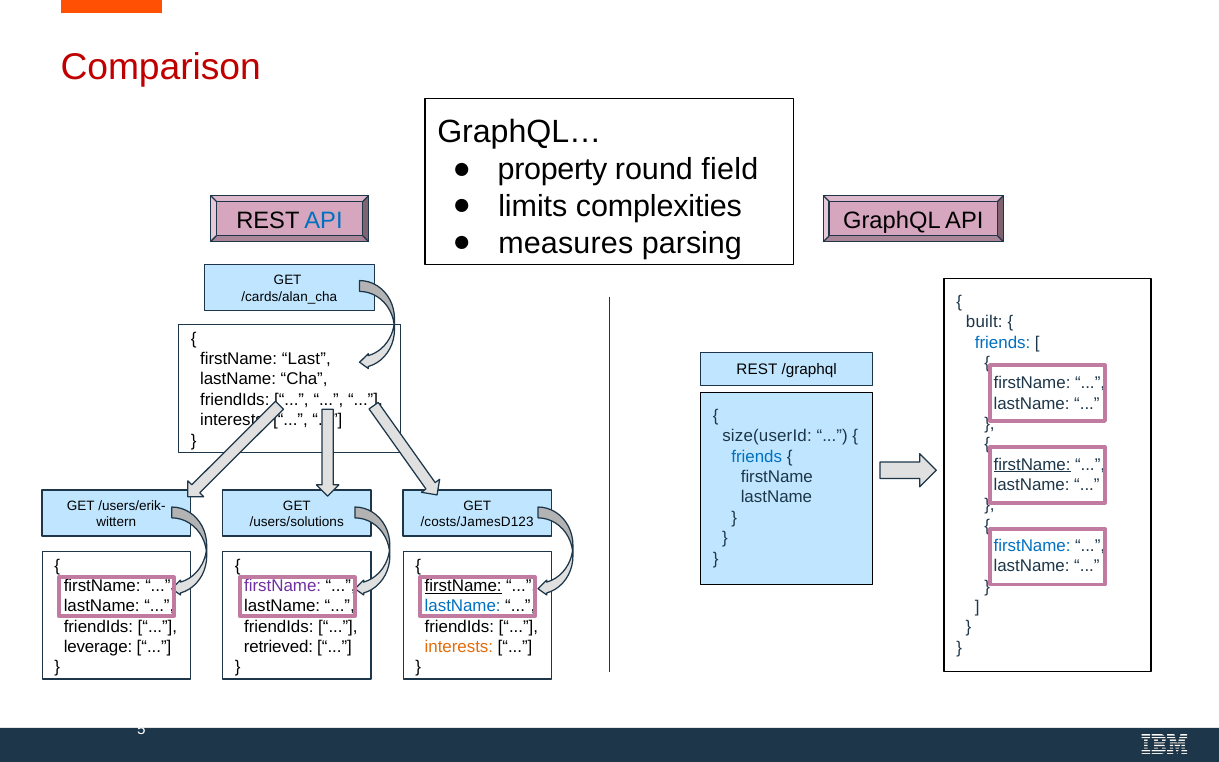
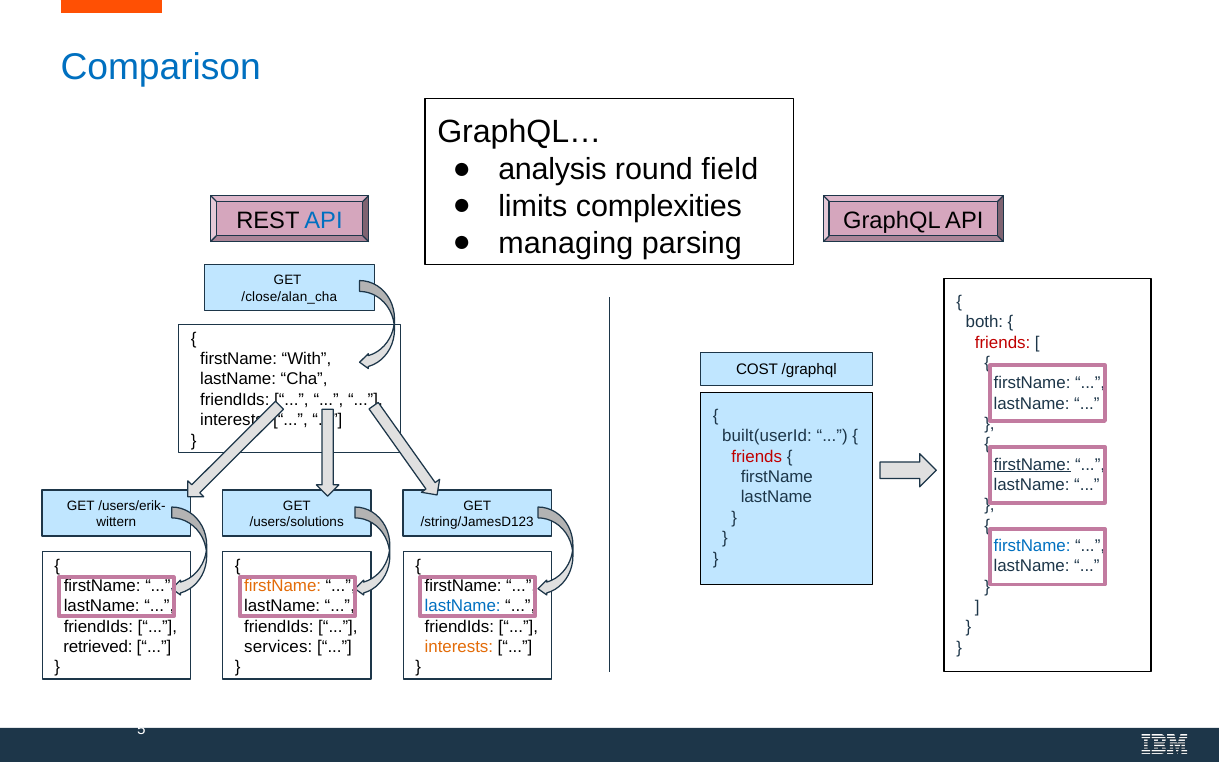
Comparison colour: red -> blue
property: property -> analysis
measures: measures -> managing
/cards/alan_cha: /cards/alan_cha -> /close/alan_cha
built: built -> both
friends at (1003, 342) colour: blue -> red
Last: Last -> With
REST at (757, 370): REST -> COST
size(userId: size(userId -> built(userId
friends at (757, 457) colour: blue -> red
/costs/JamesD123: /costs/JamesD123 -> /string/JamesD123
firstName at (283, 586) colour: purple -> orange
firstName at (463, 586) underline: present -> none
leverage: leverage -> retrieved
retrieved: retrieved -> services
